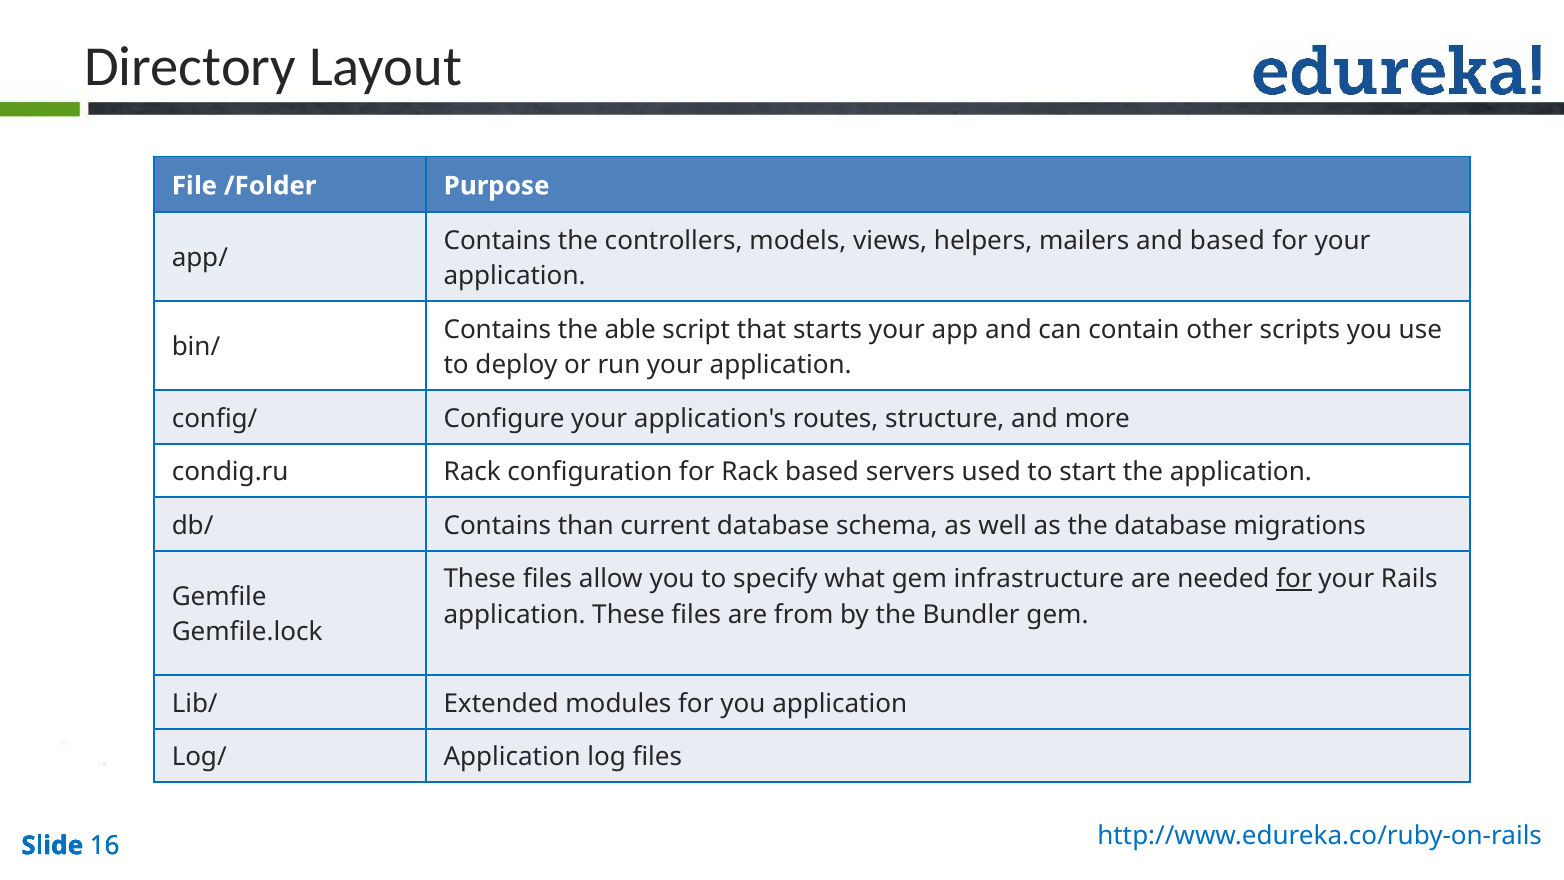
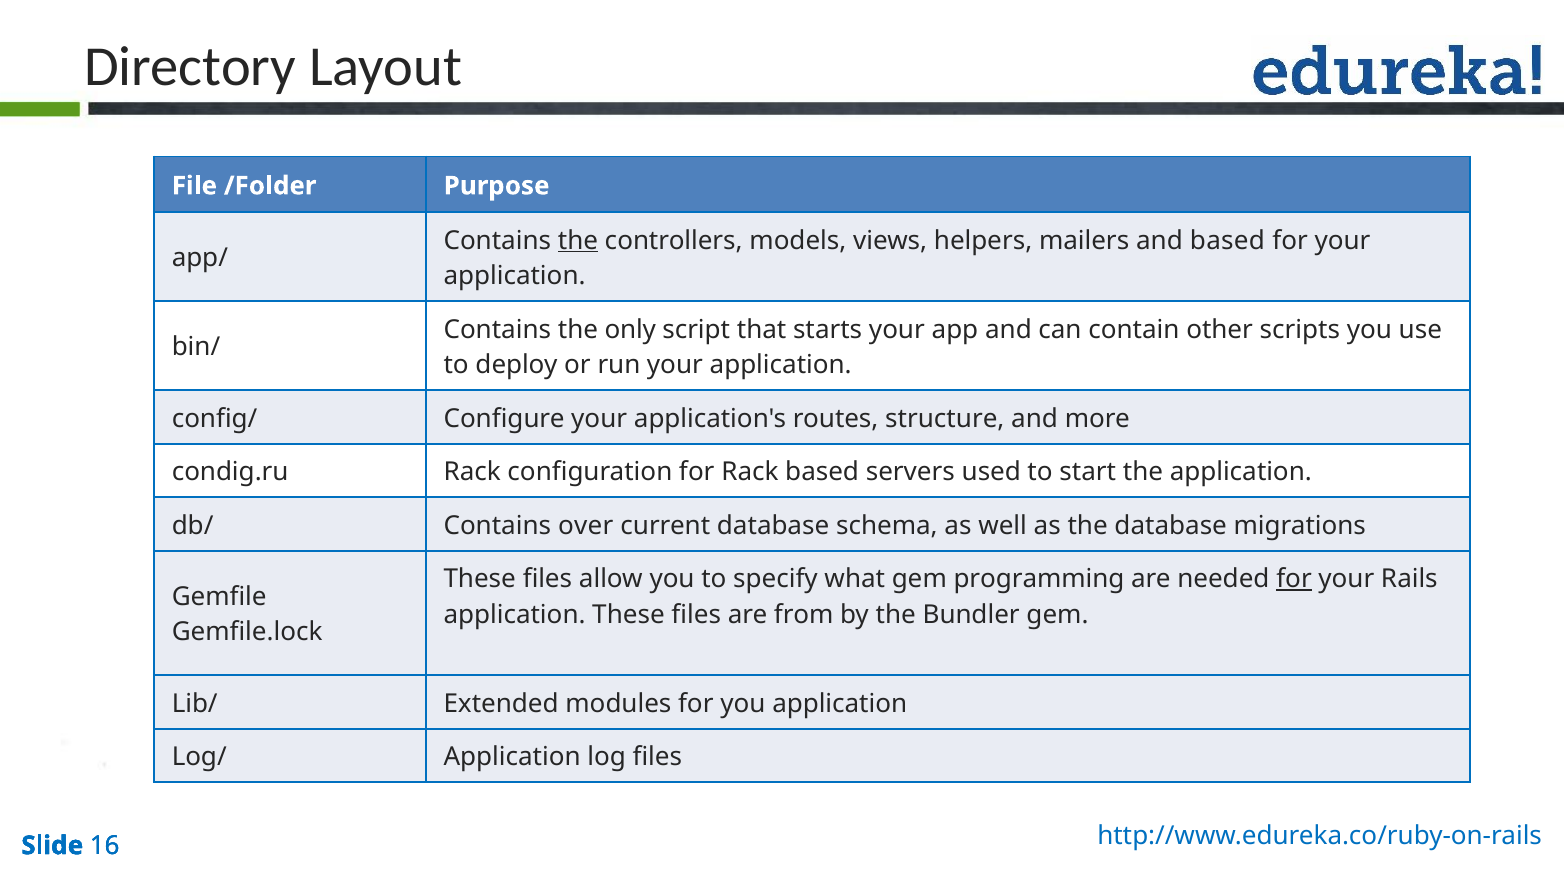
the at (578, 240) underline: none -> present
able: able -> only
than: than -> over
infrastructure: infrastructure -> programming
